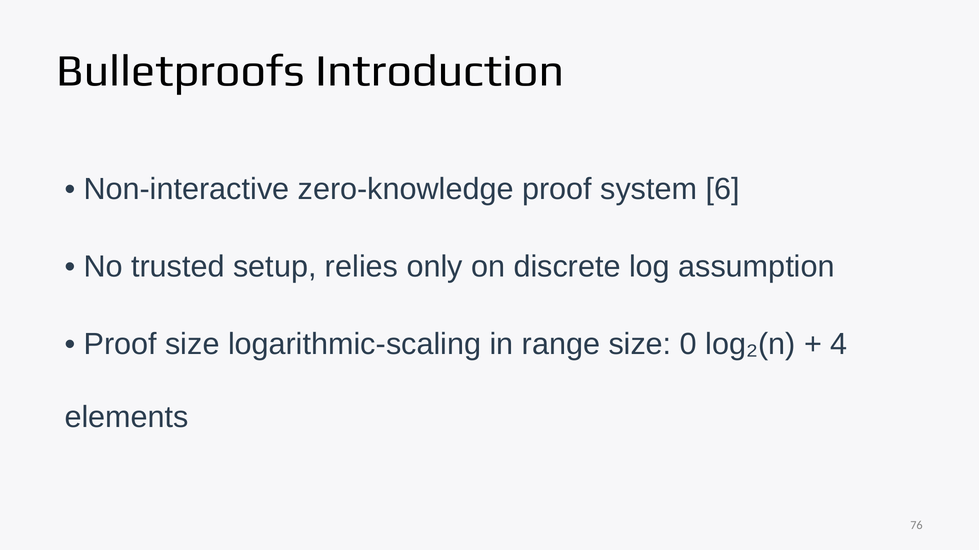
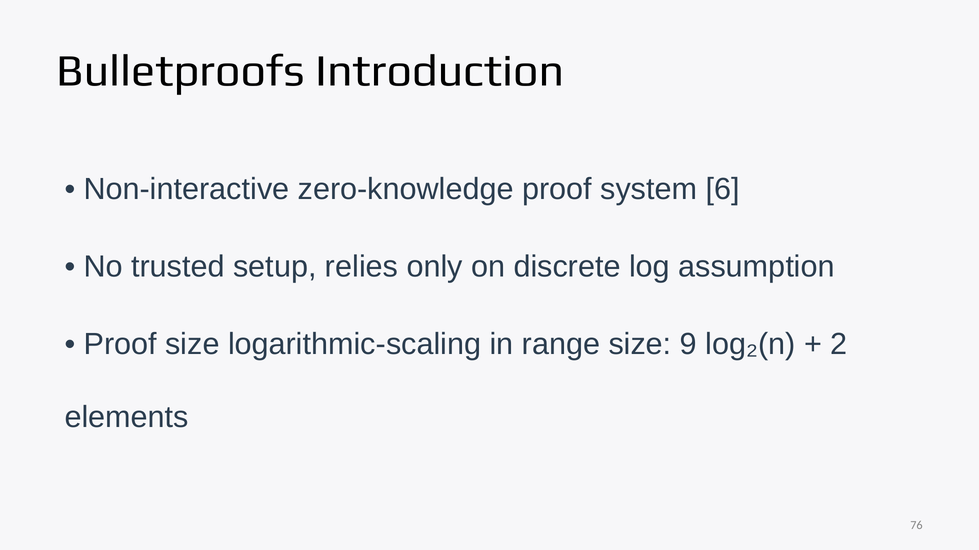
0: 0 -> 9
4: 4 -> 2
